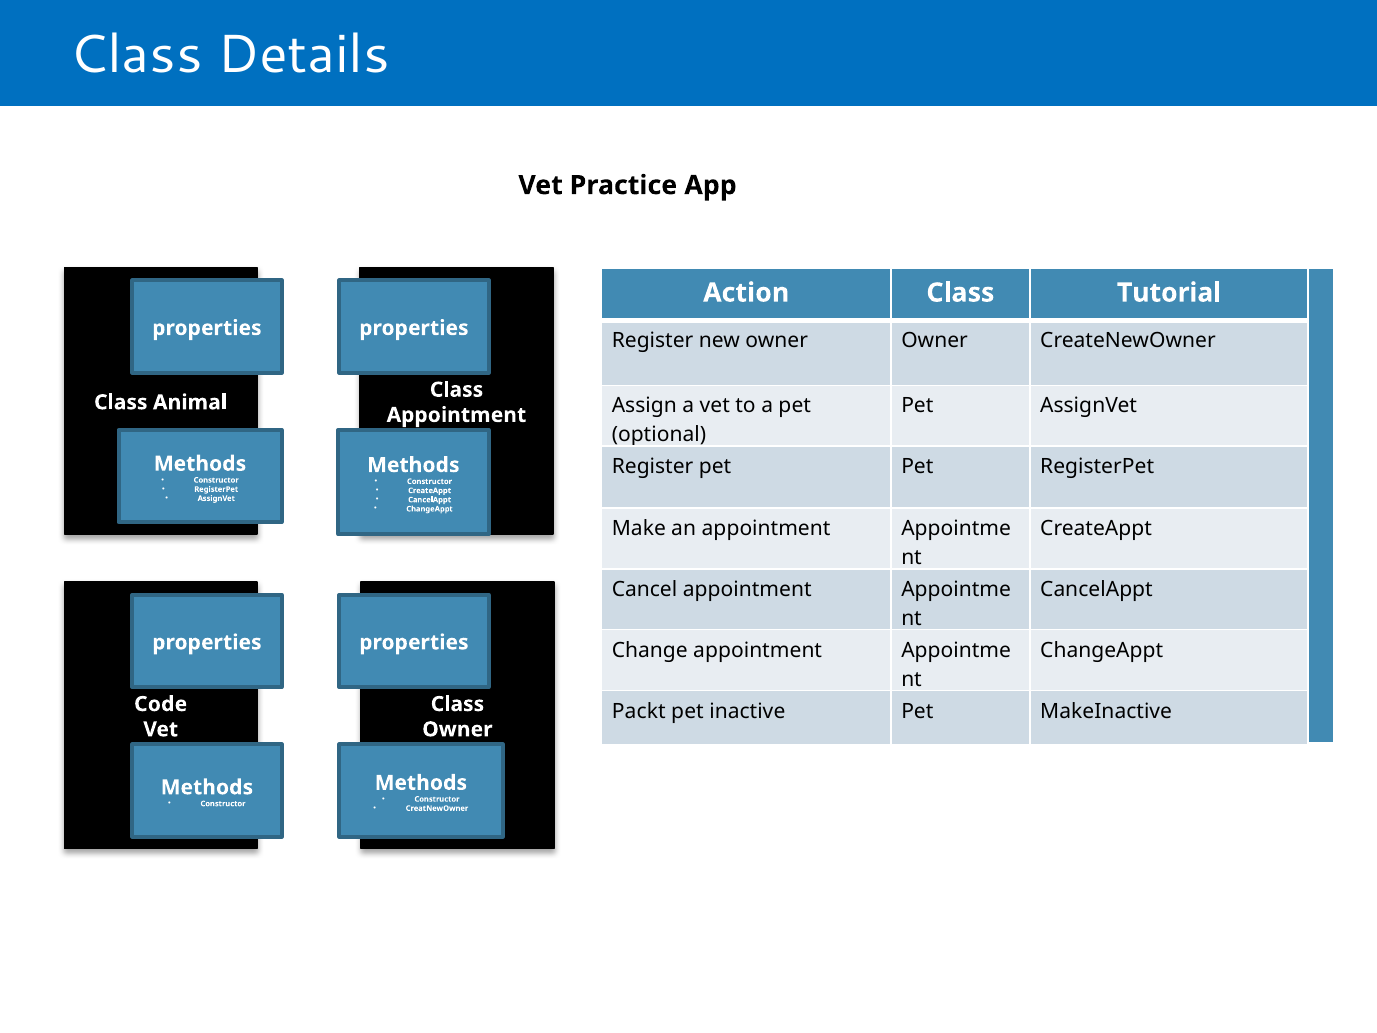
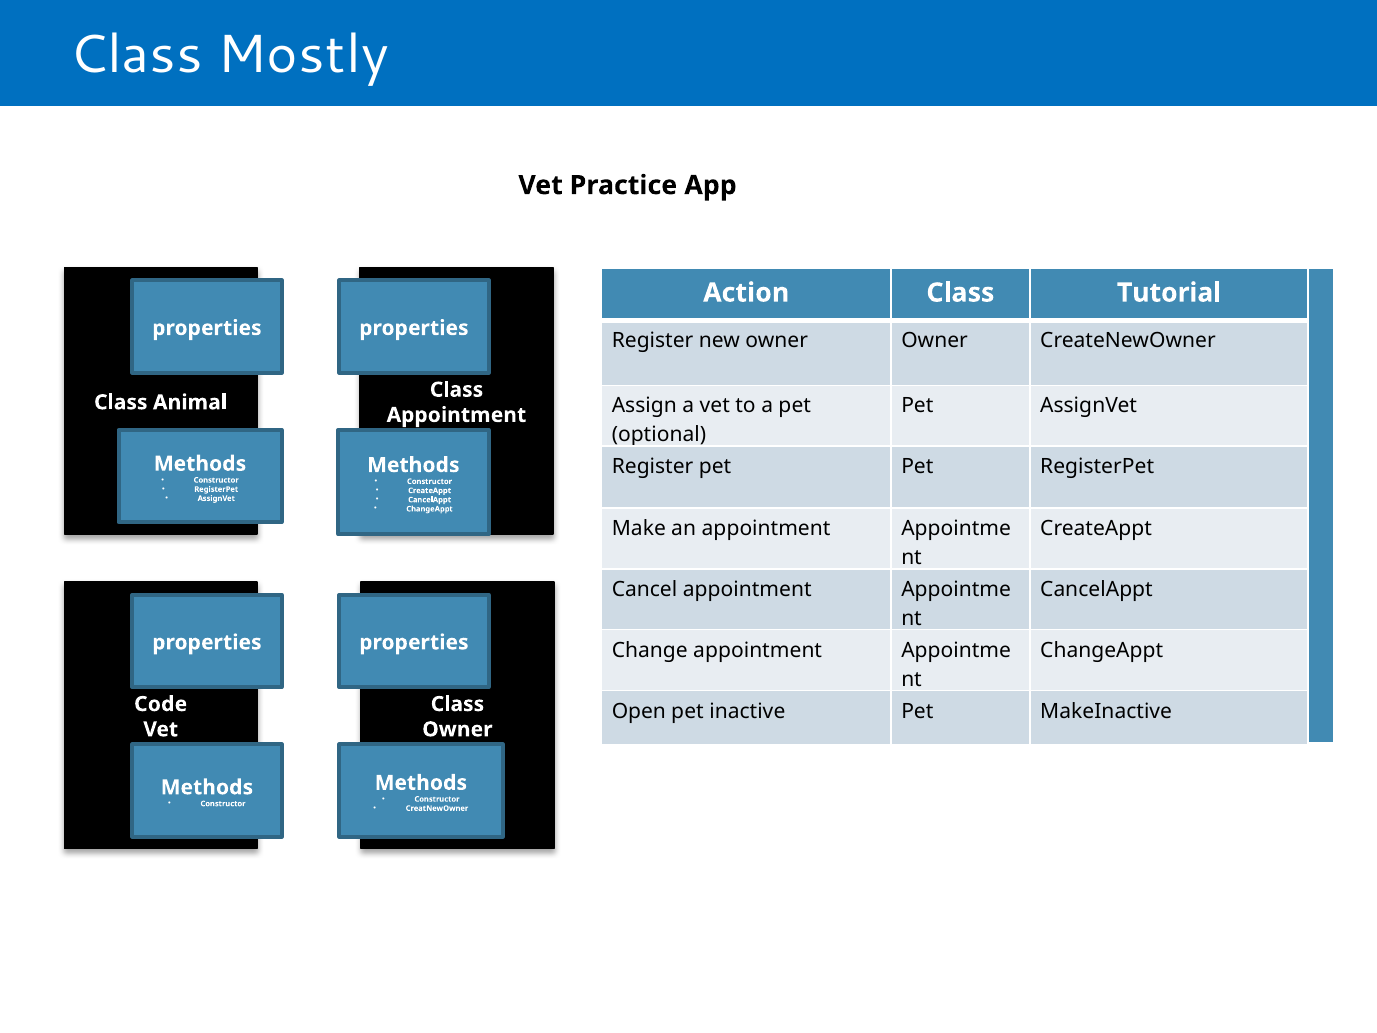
Details: Details -> Mostly
Packt: Packt -> Open
